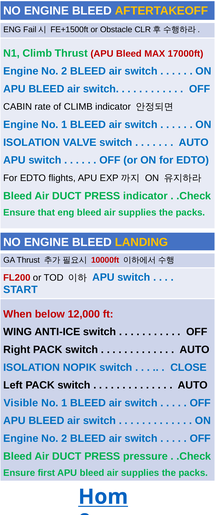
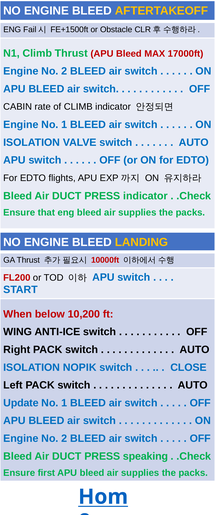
12,000: 12,000 -> 10,200
Visible: Visible -> Update
pressure: pressure -> speaking
